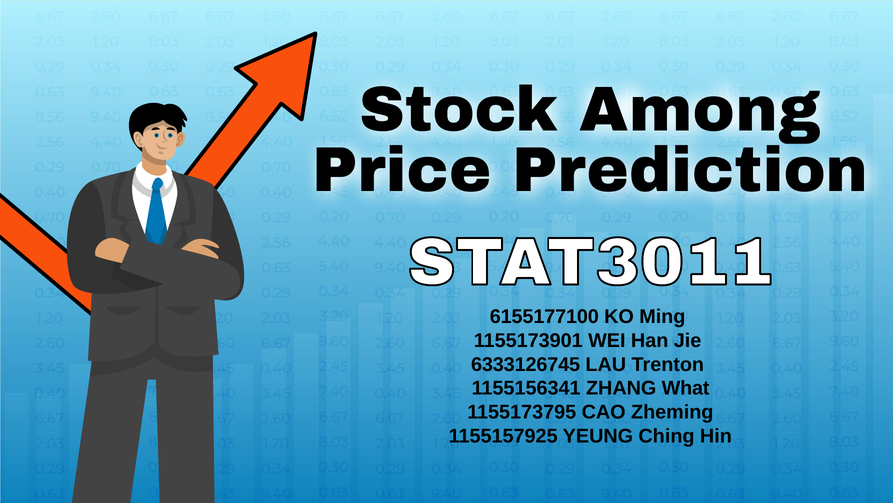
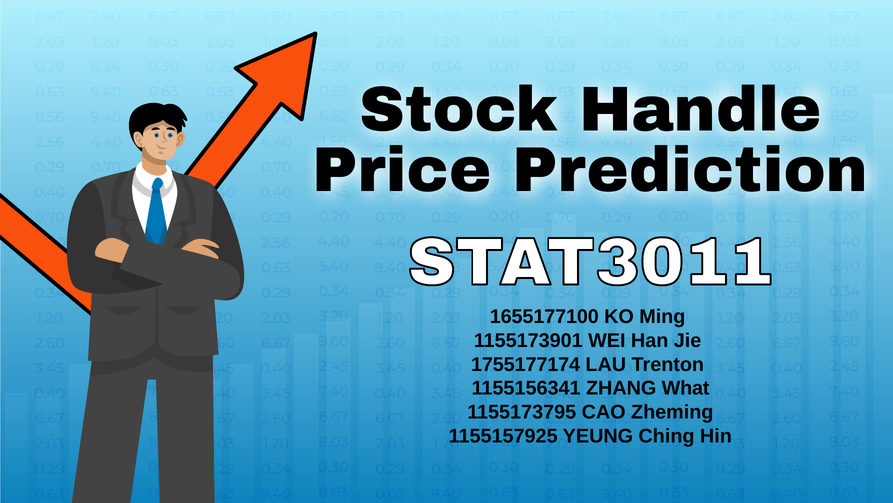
Among: Among -> Handle
6155177100: 6155177100 -> 1655177100
6333126745: 6333126745 -> 1755177174
